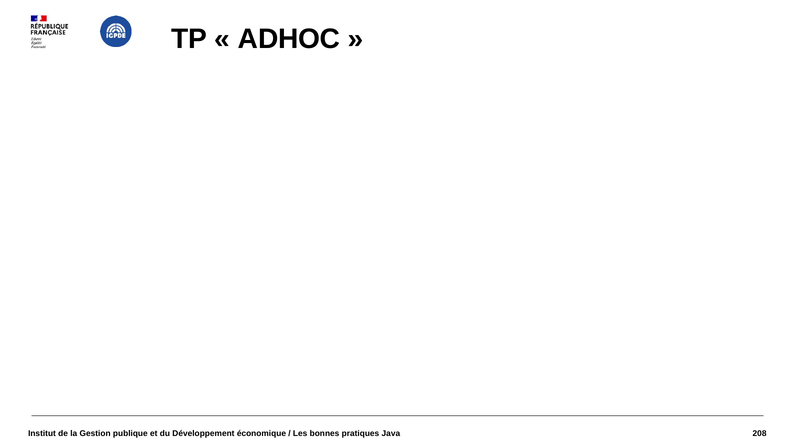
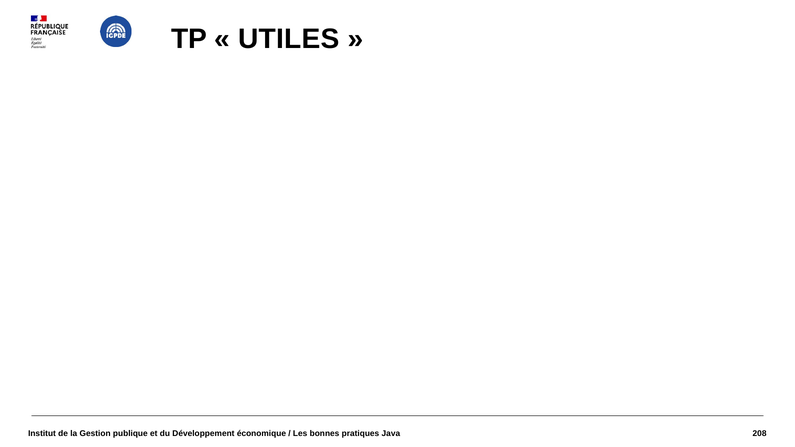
ADHOC: ADHOC -> UTILES
